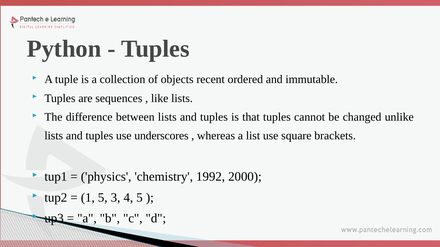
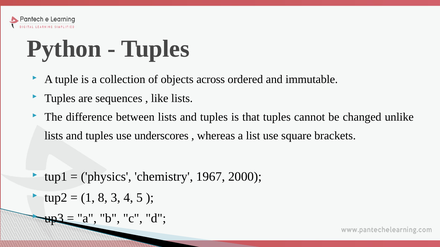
recent: recent -> across
1992: 1992 -> 1967
1 5: 5 -> 8
